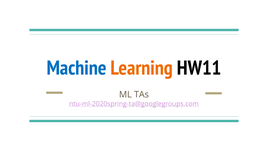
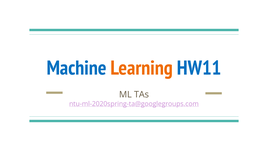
HW11 colour: black -> blue
